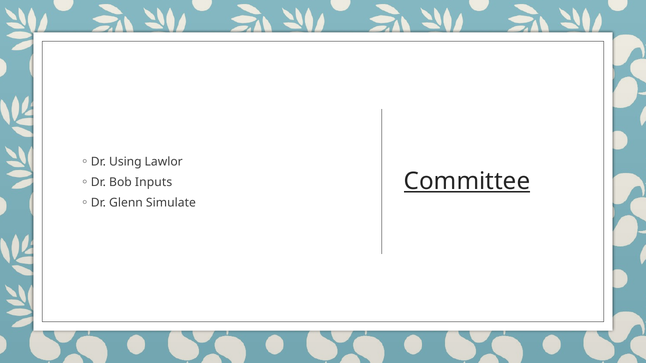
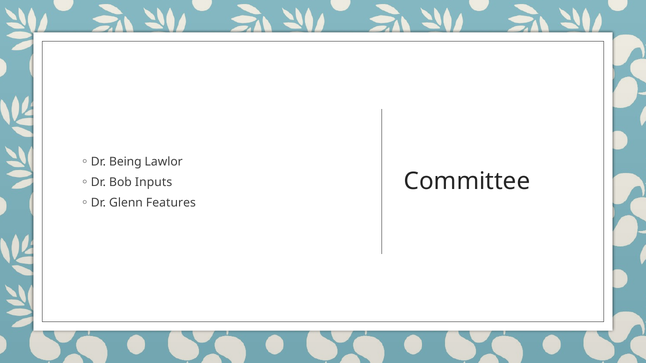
Using: Using -> Being
Committee underline: present -> none
Simulate: Simulate -> Features
